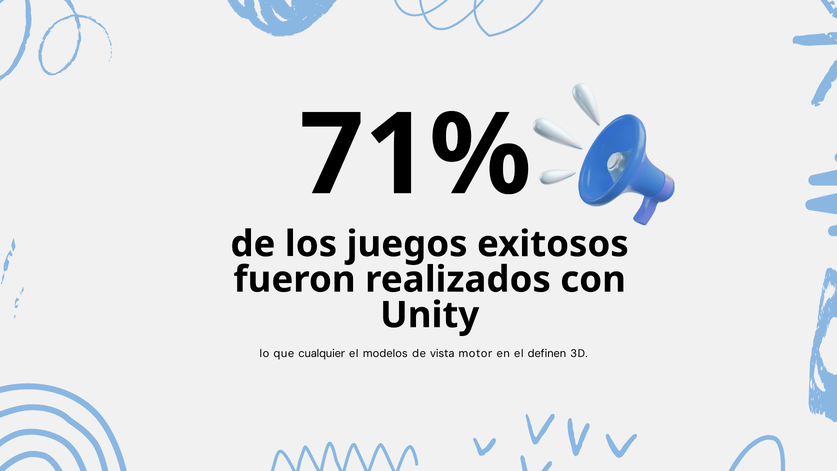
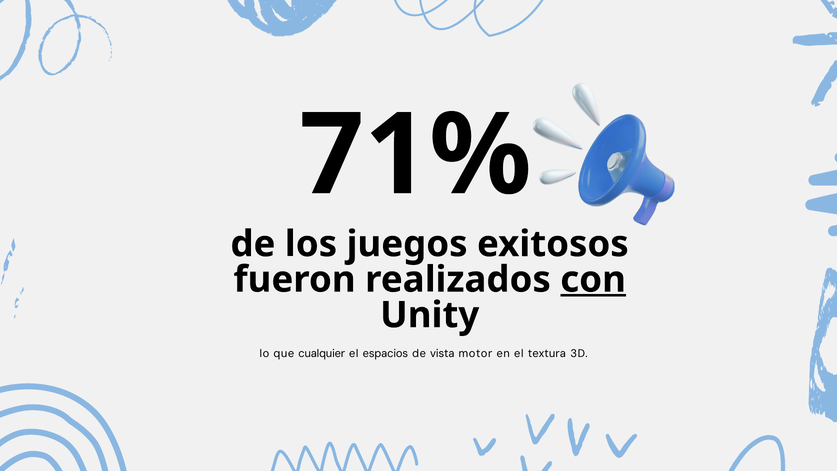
con underline: none -> present
modelos: modelos -> espacios
definen: definen -> textura
